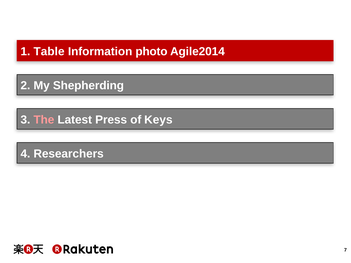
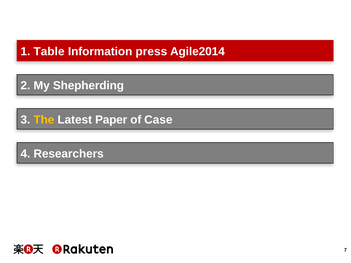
photo: photo -> press
The colour: pink -> yellow
Press: Press -> Paper
Keys: Keys -> Case
